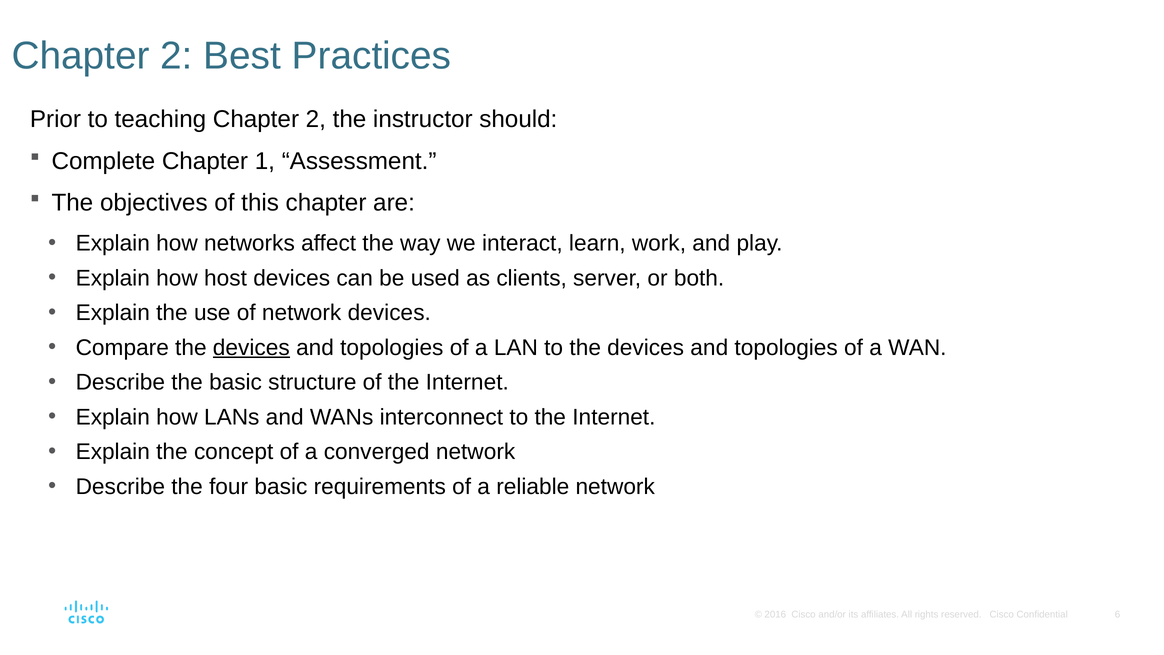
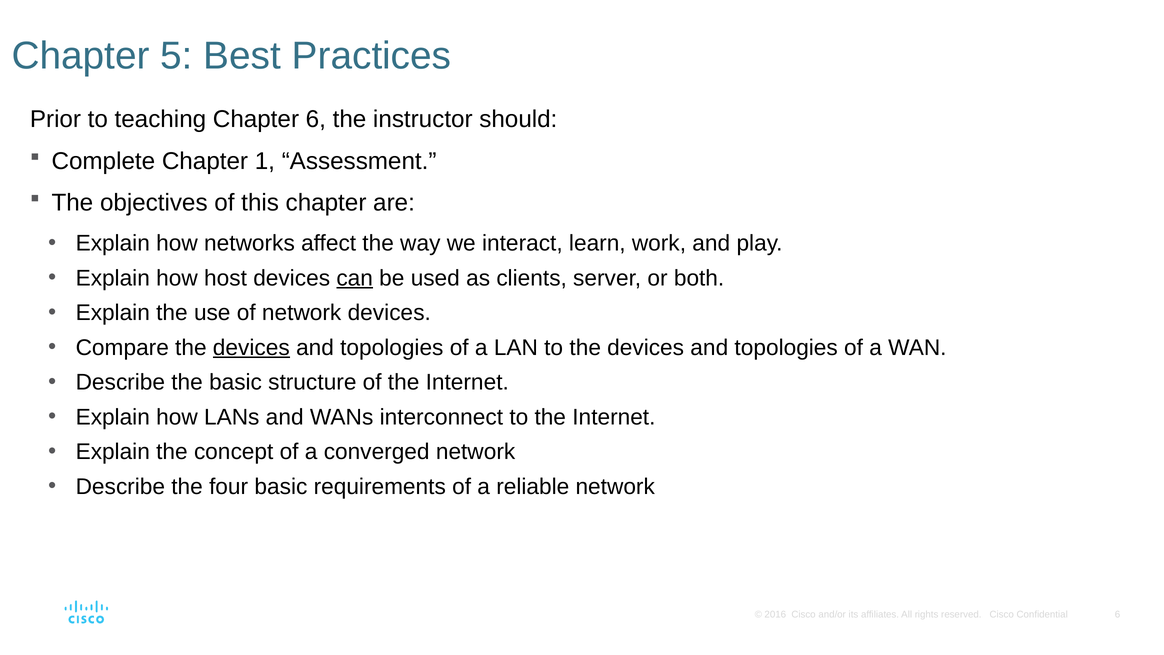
2 at (176, 56): 2 -> 5
teaching Chapter 2: 2 -> 6
can underline: none -> present
